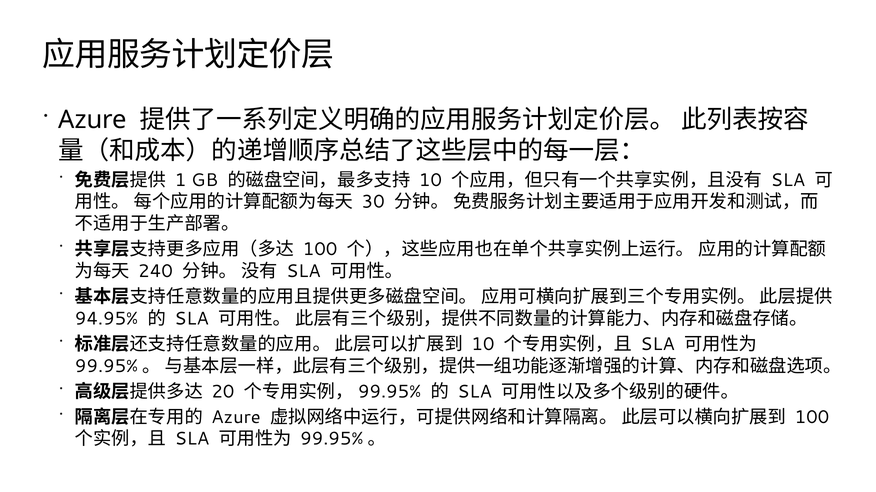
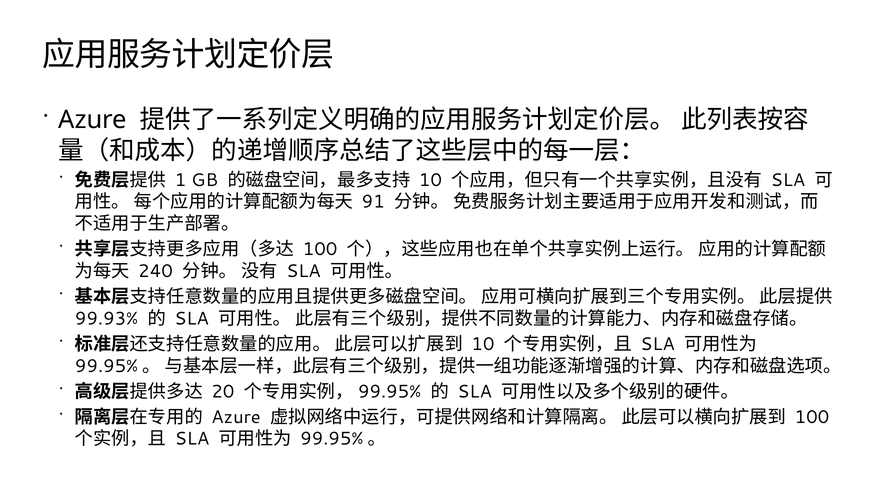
30: 30 -> 91
94.95%: 94.95% -> 99.93%
